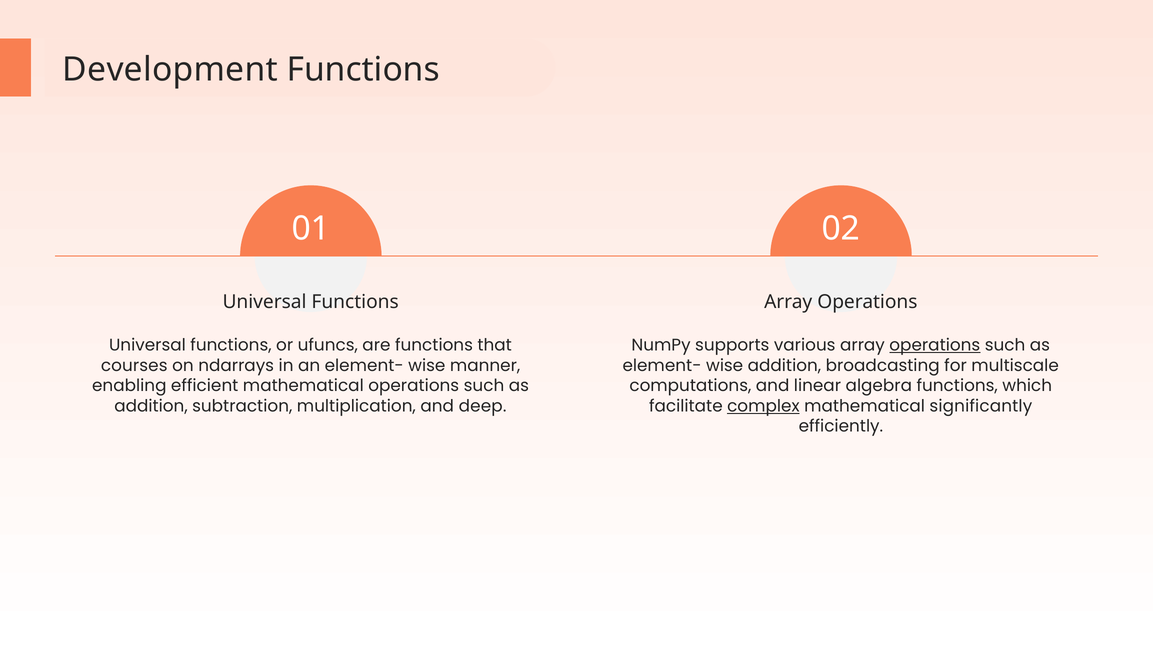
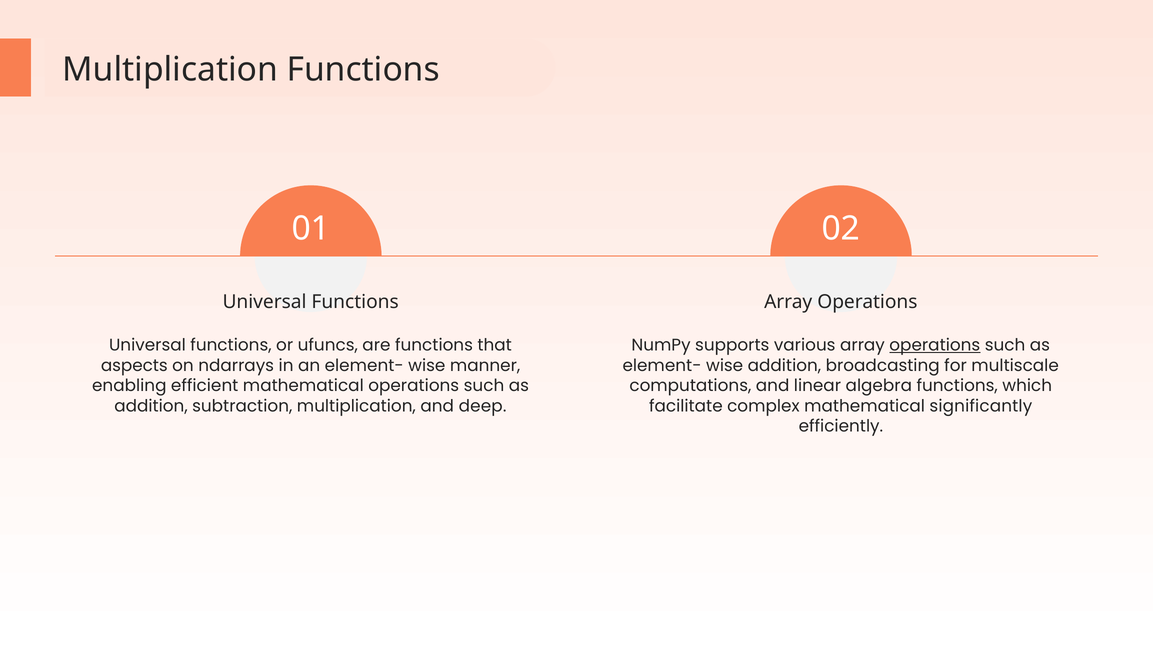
Development at (170, 70): Development -> Multiplication
courses: courses -> aspects
complex underline: present -> none
